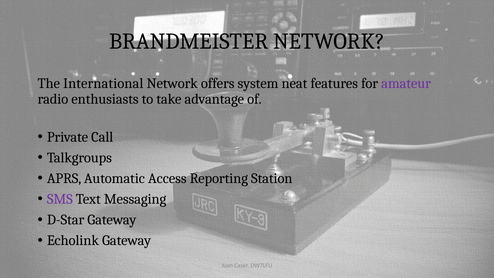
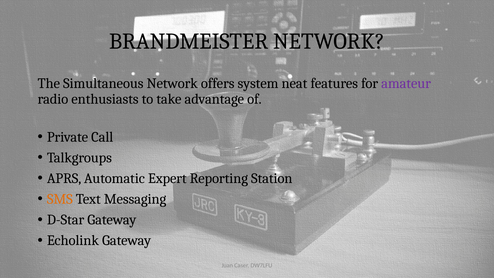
International: International -> Simultaneous
Access: Access -> Expert
SMS colour: purple -> orange
